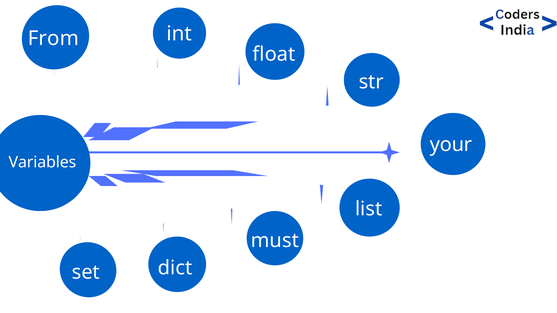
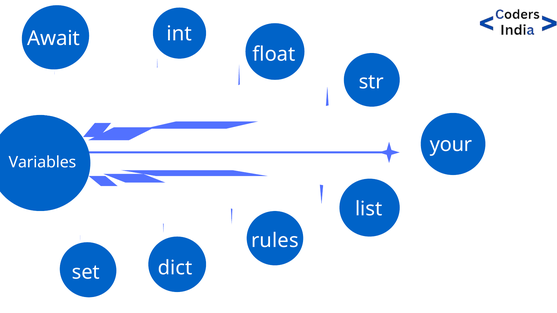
From: From -> Await
must: must -> rules
